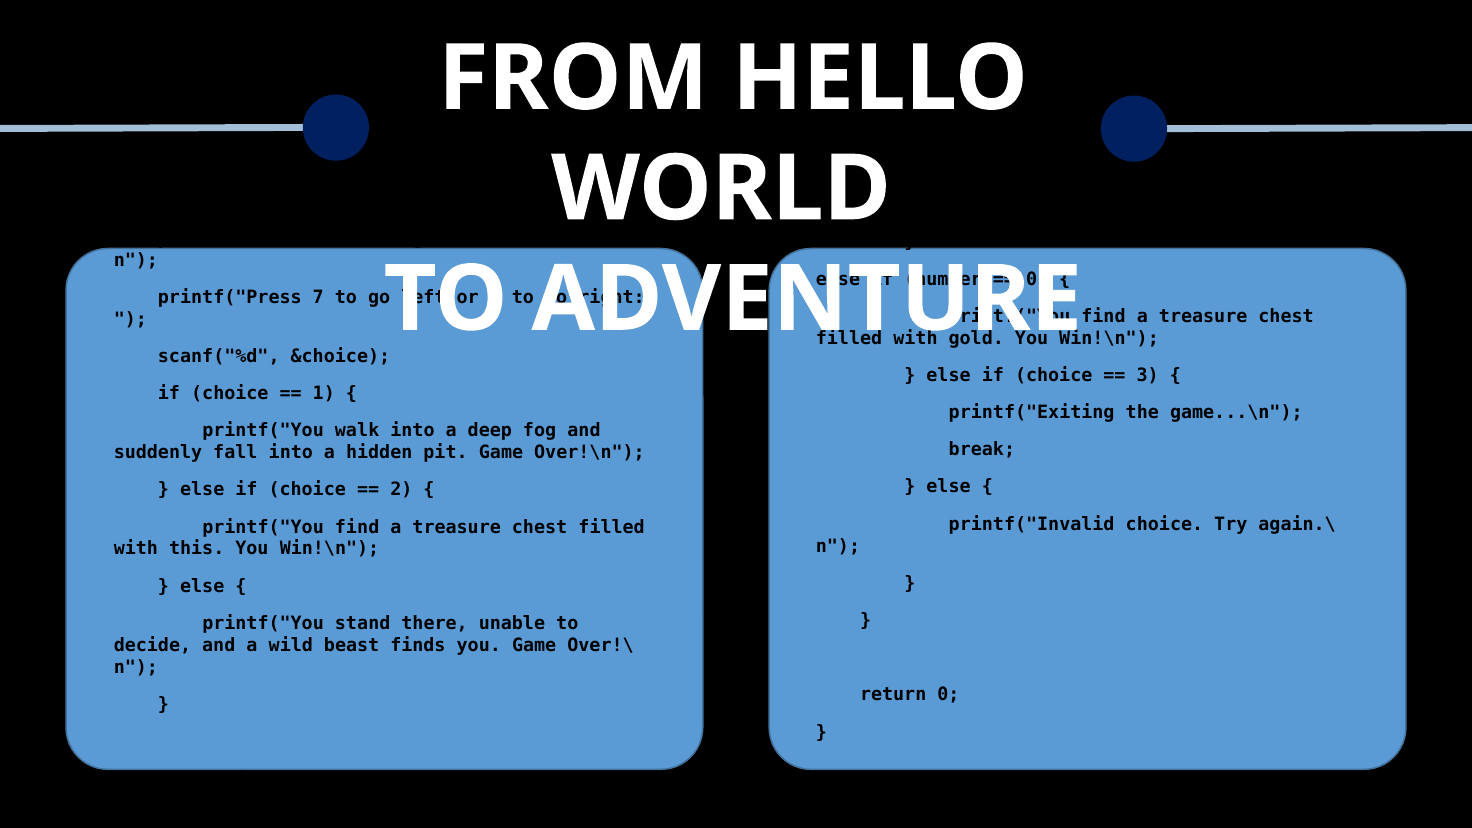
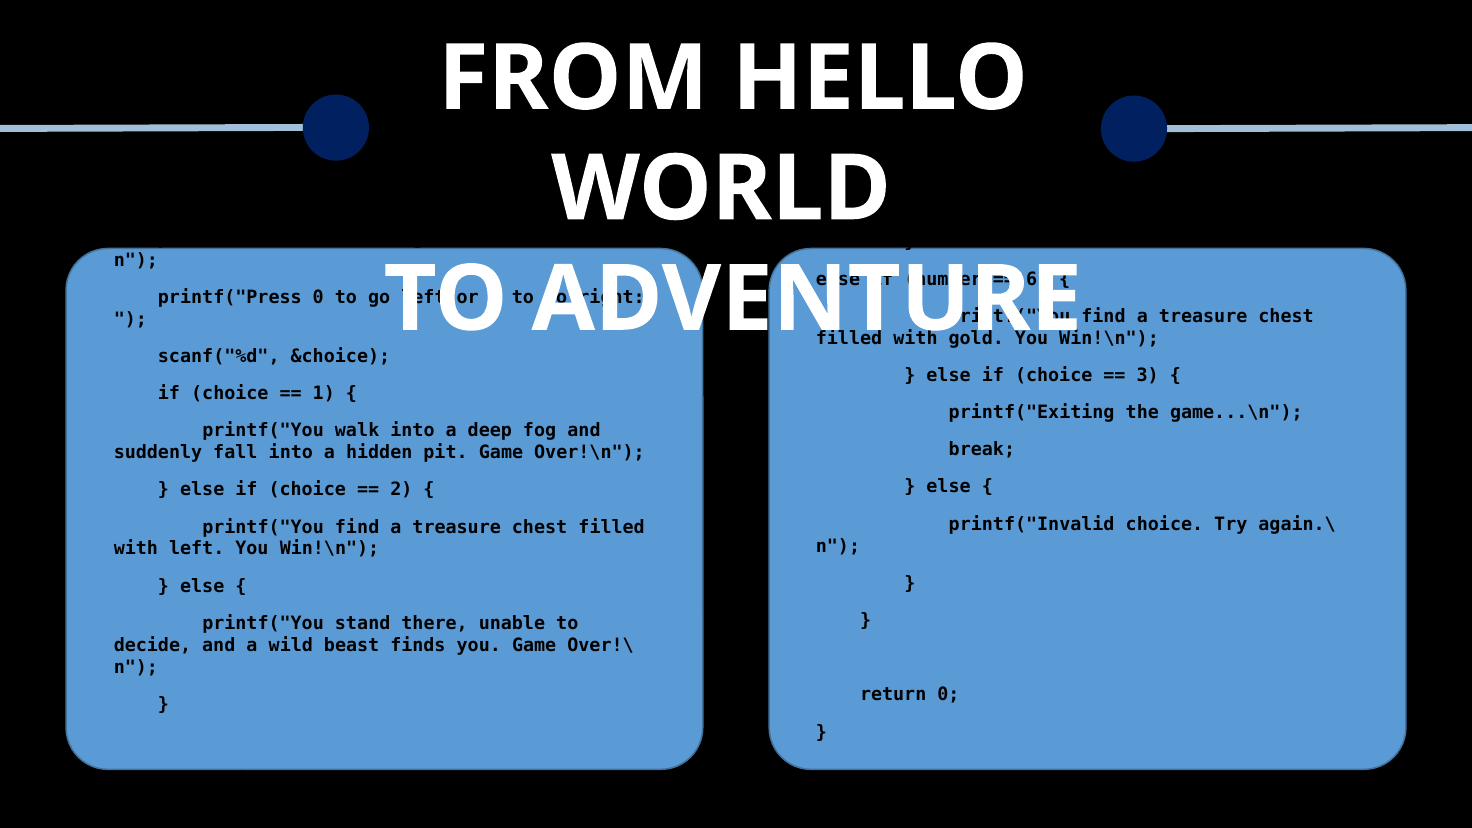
0 at (1037, 279): 0 -> 6
printf("Press 7: 7 -> 0
with this: this -> left
